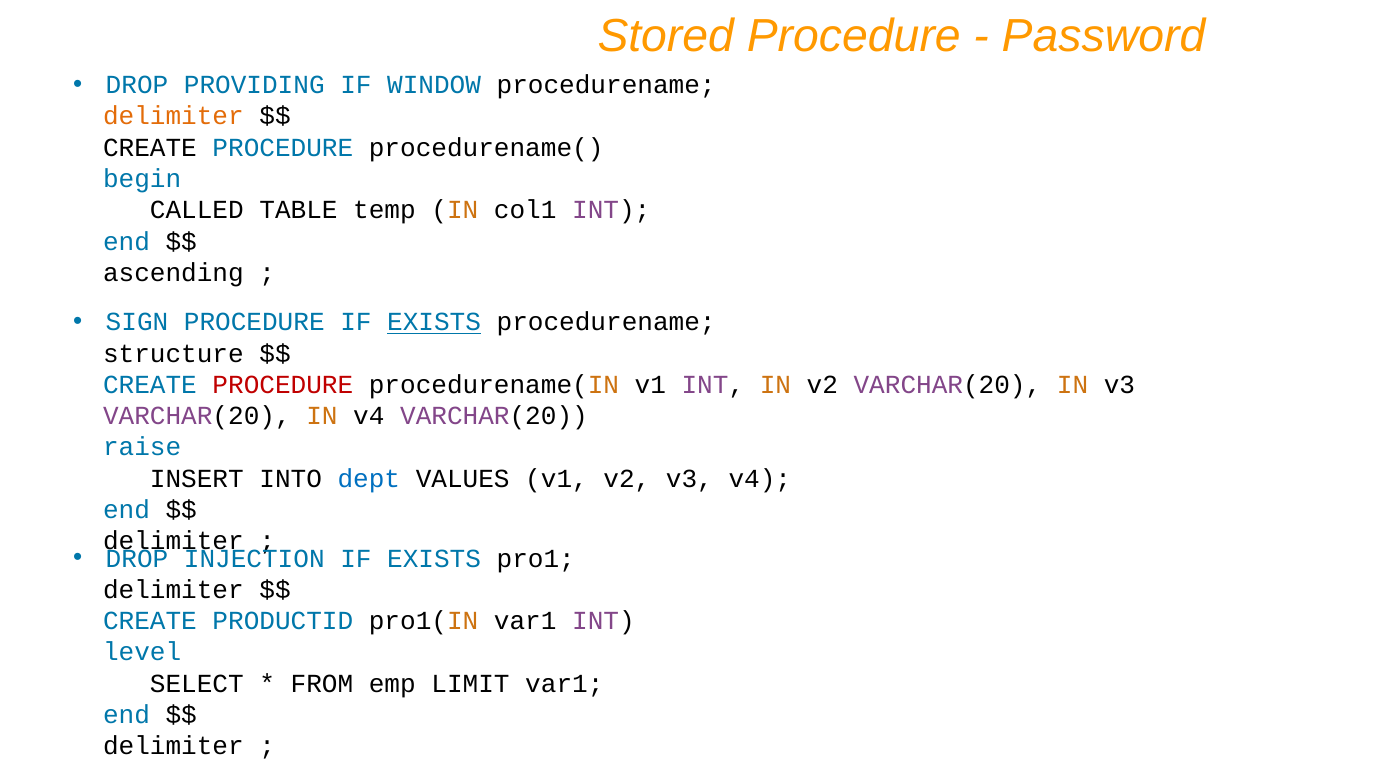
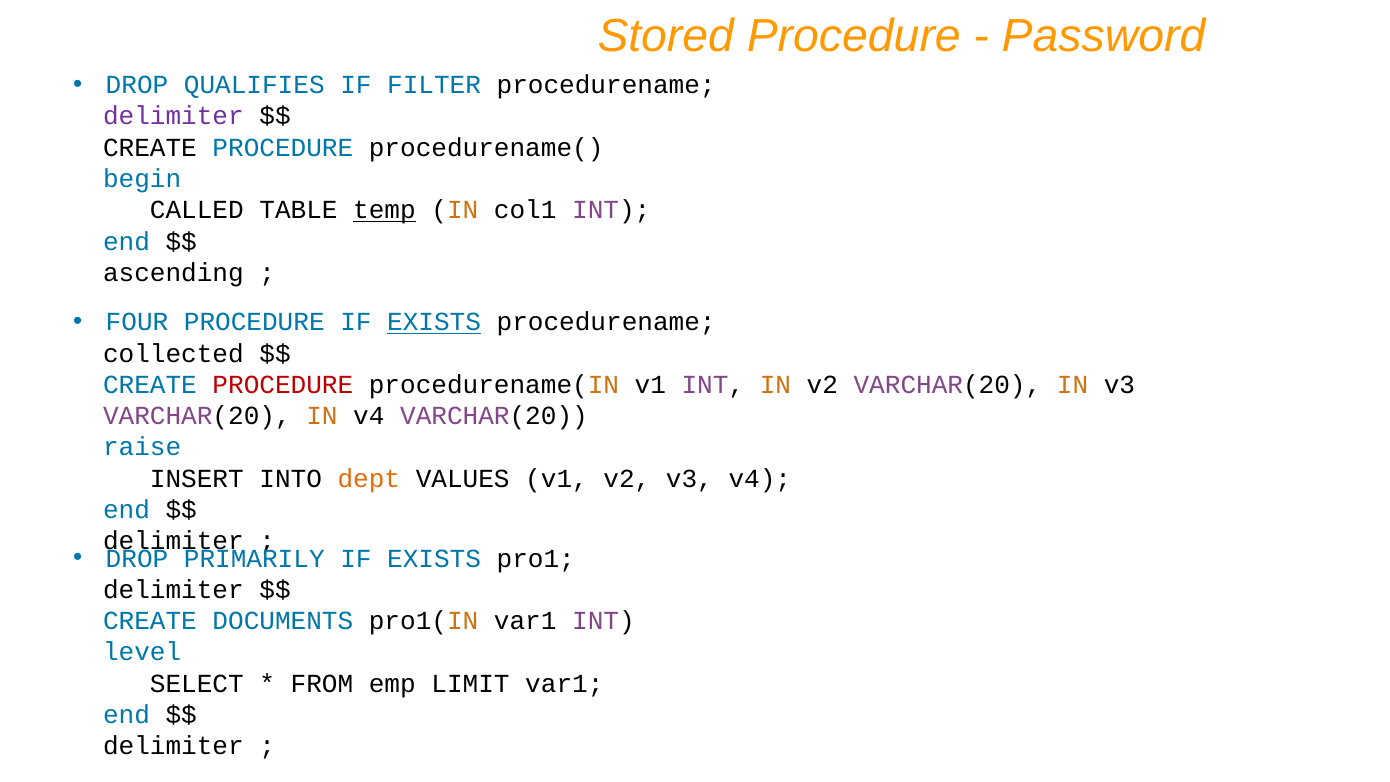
PROVIDING: PROVIDING -> QUALIFIES
WINDOW: WINDOW -> FILTER
delimiter at (173, 116) colour: orange -> purple
temp underline: none -> present
SIGN: SIGN -> FOUR
structure: structure -> collected
dept colour: blue -> orange
INJECTION: INJECTION -> PRIMARILY
PRODUCTID: PRODUCTID -> DOCUMENTS
